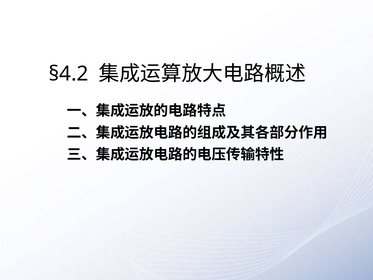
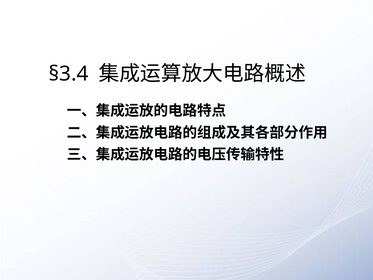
§4.2: §4.2 -> §3.4
